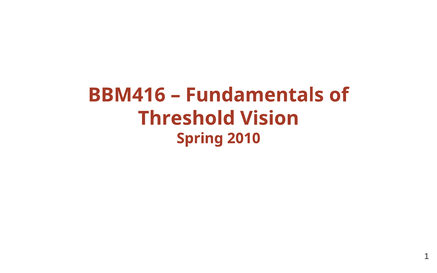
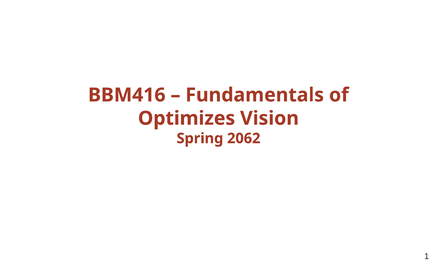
Threshold: Threshold -> Optimizes
2010: 2010 -> 2062
